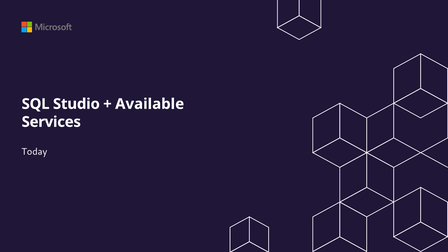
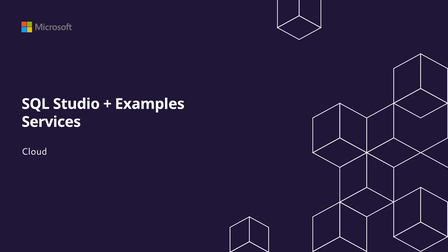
Available: Available -> Examples
Today: Today -> Cloud
